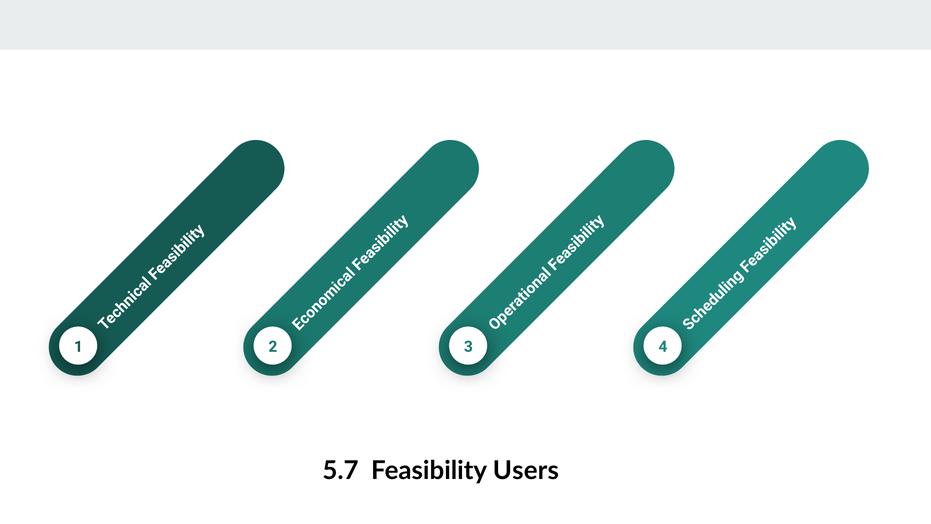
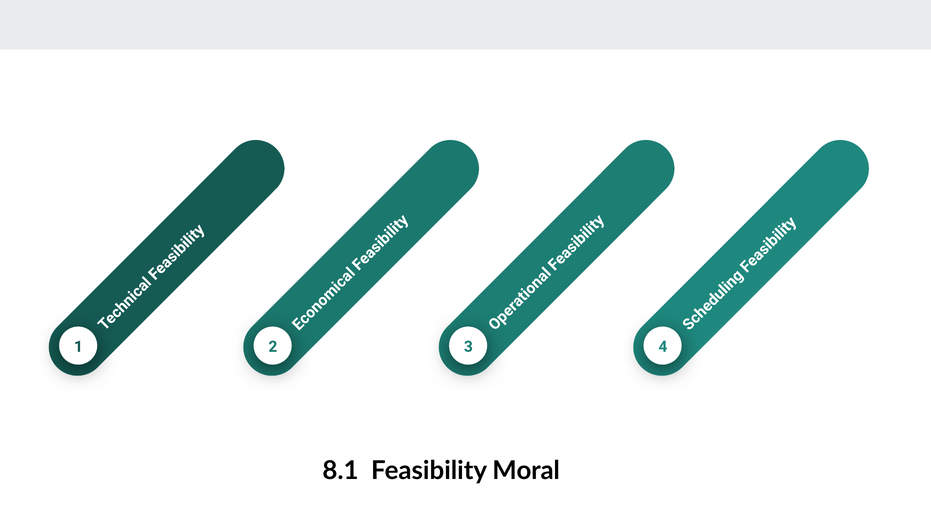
5.7: 5.7 -> 8.1
Users: Users -> Moral
